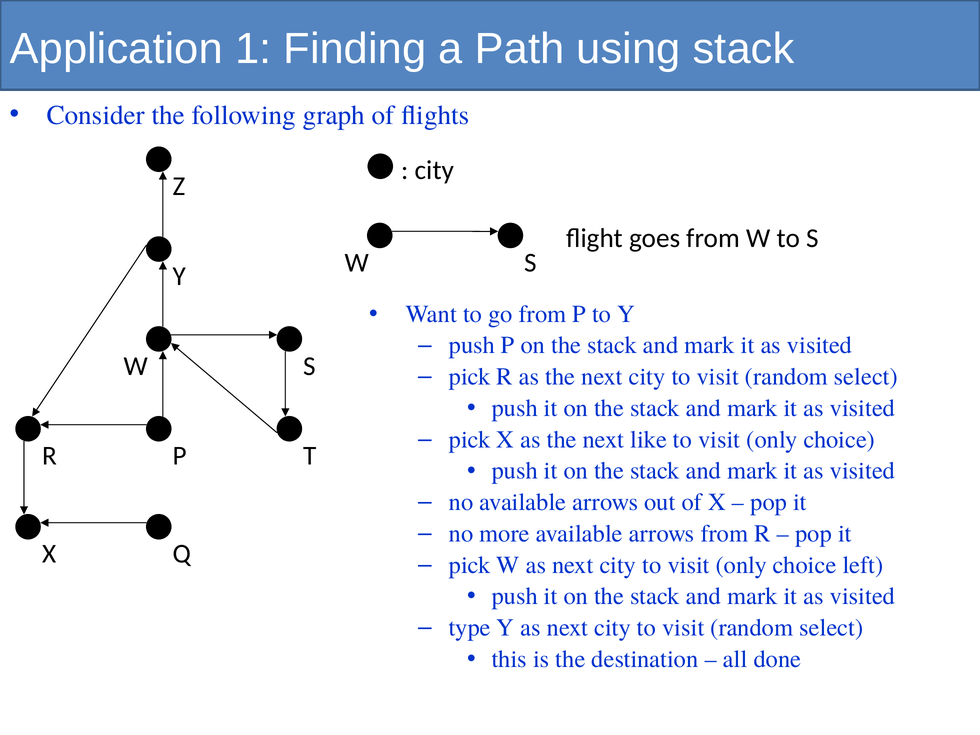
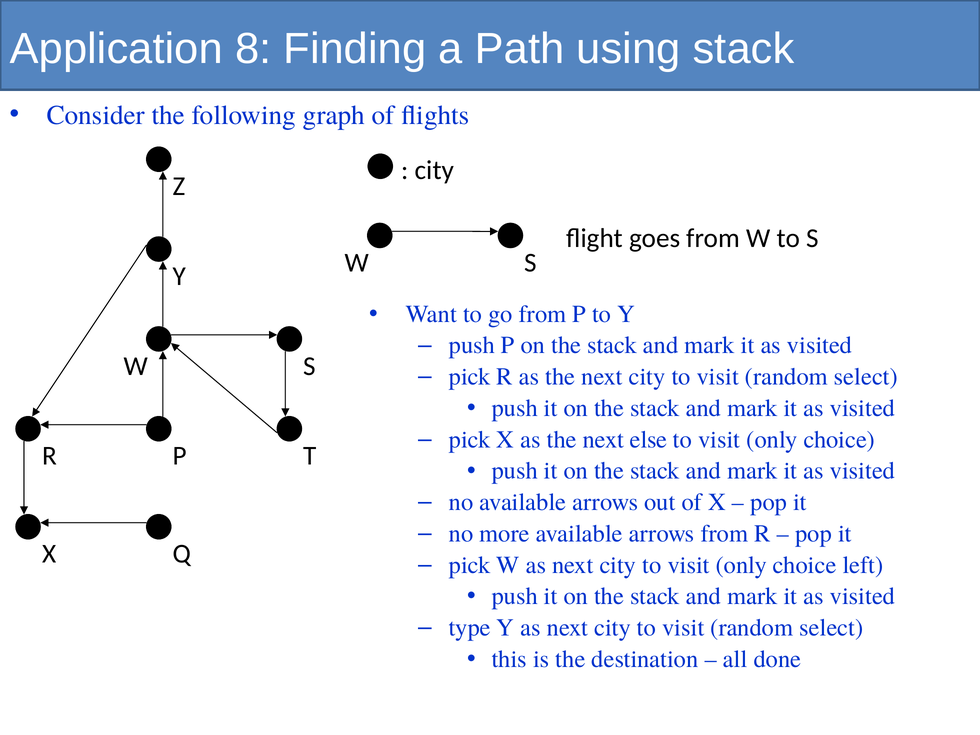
1: 1 -> 8
like: like -> else
